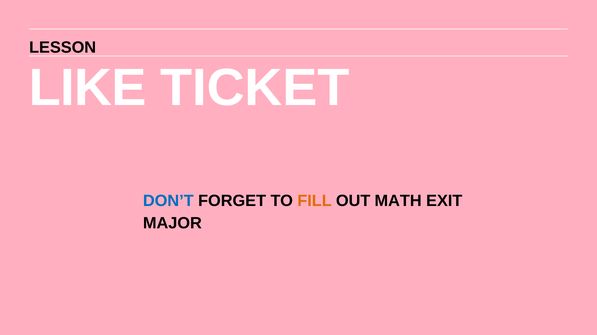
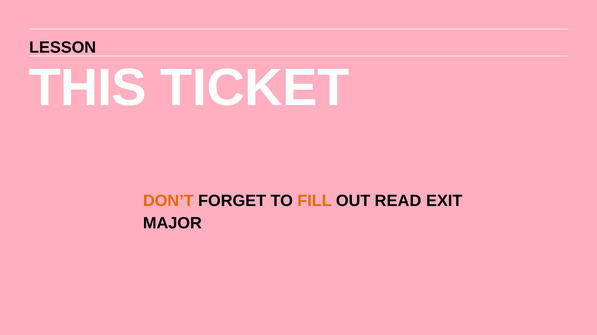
LIKE: LIKE -> THIS
DON’T colour: blue -> orange
MATH: MATH -> READ
